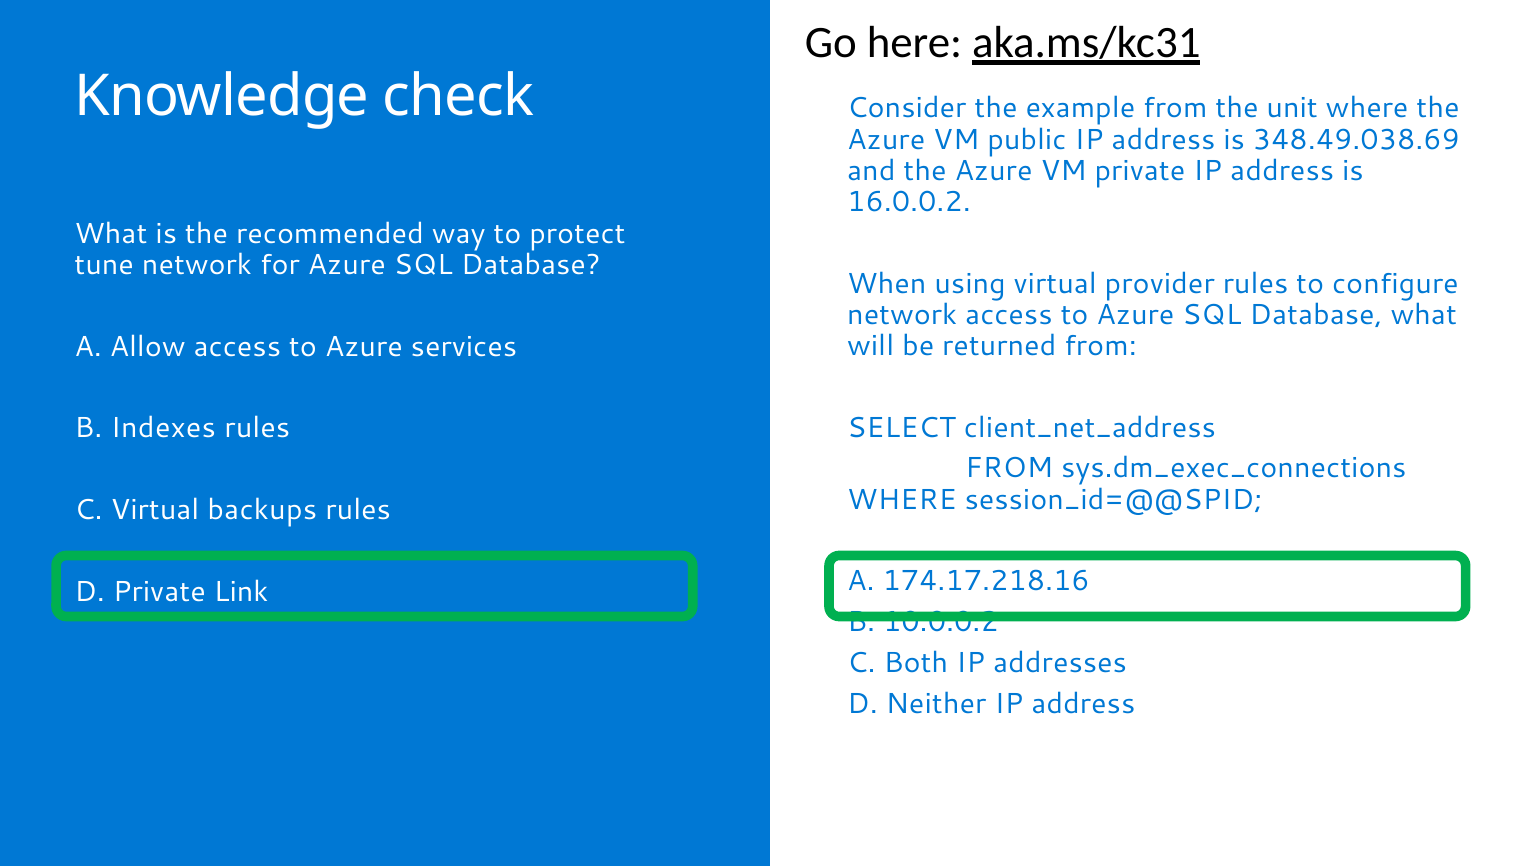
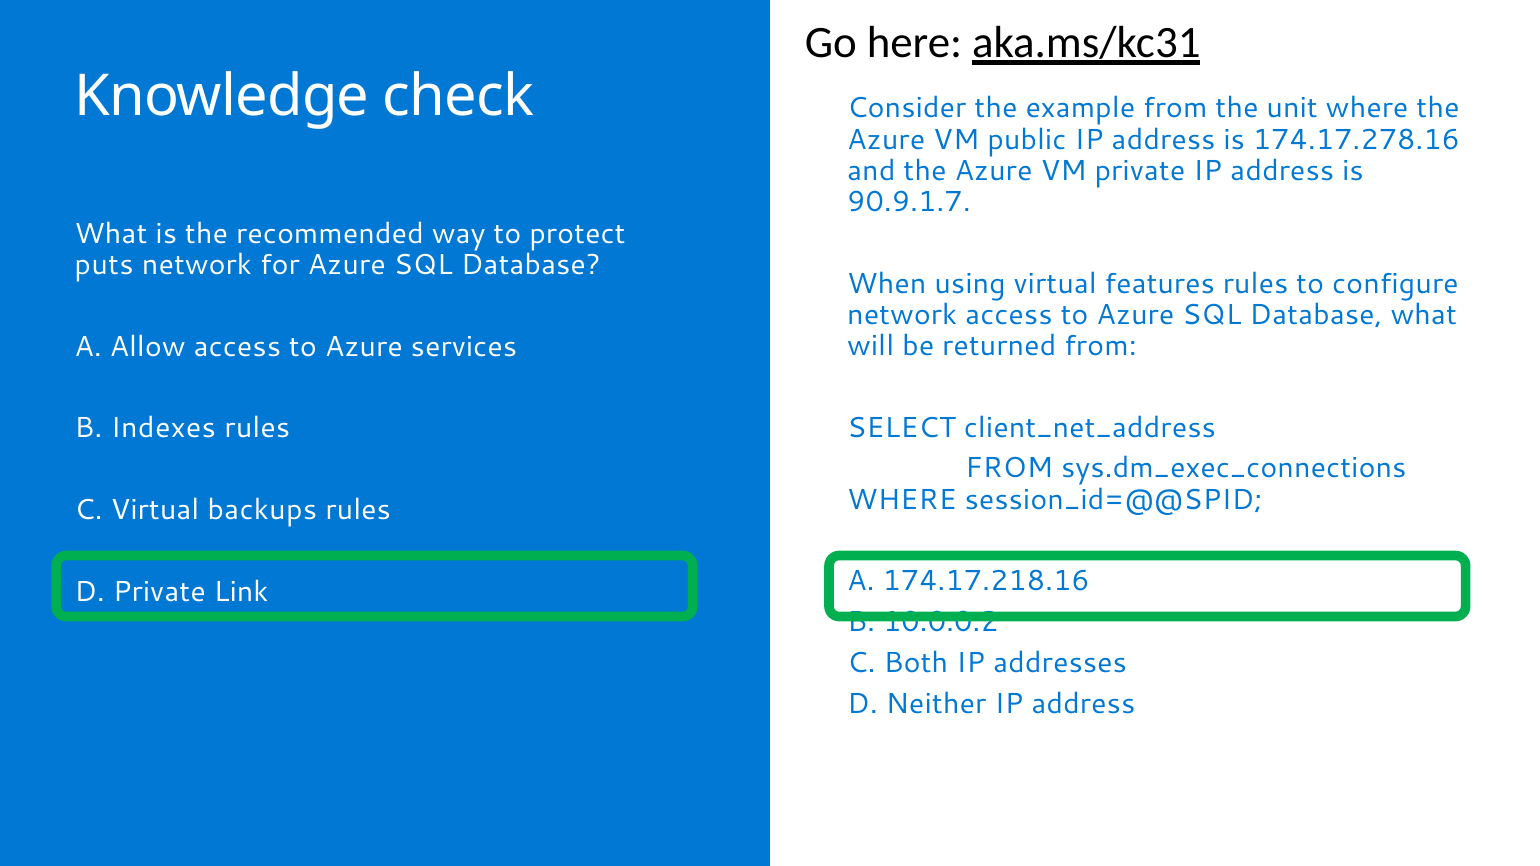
348.49.038.69: 348.49.038.69 -> 174.17.278.16
16.0.0.2: 16.0.0.2 -> 90.9.1.7
tune: tune -> puts
provider: provider -> features
